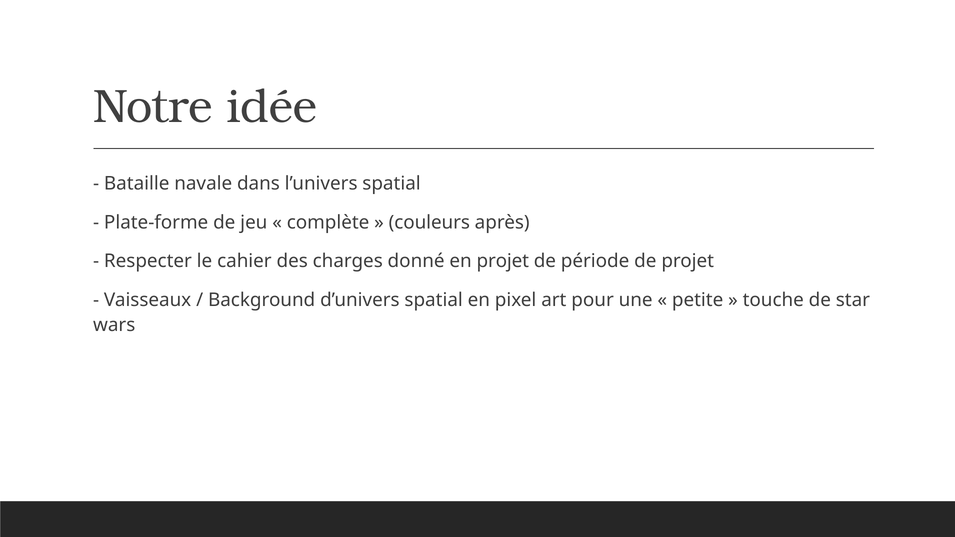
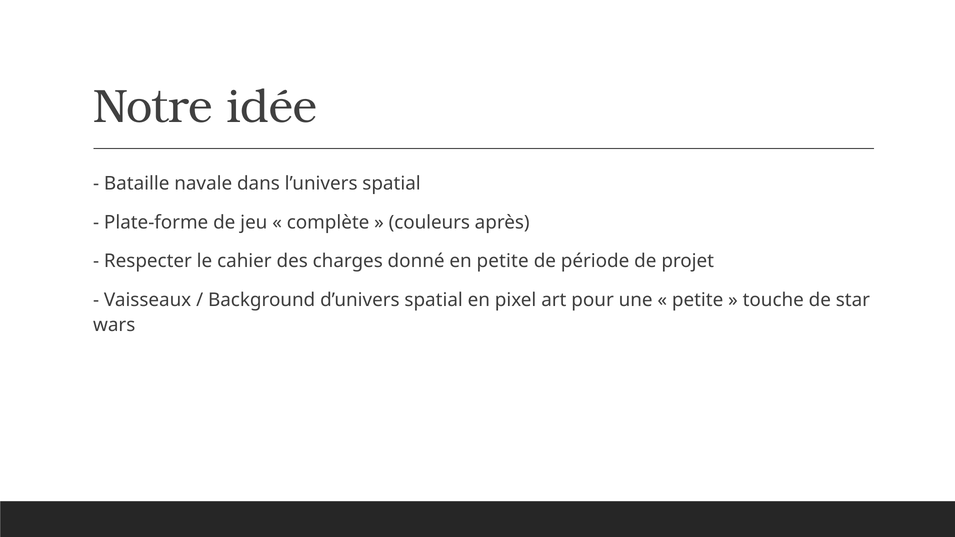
en projet: projet -> petite
